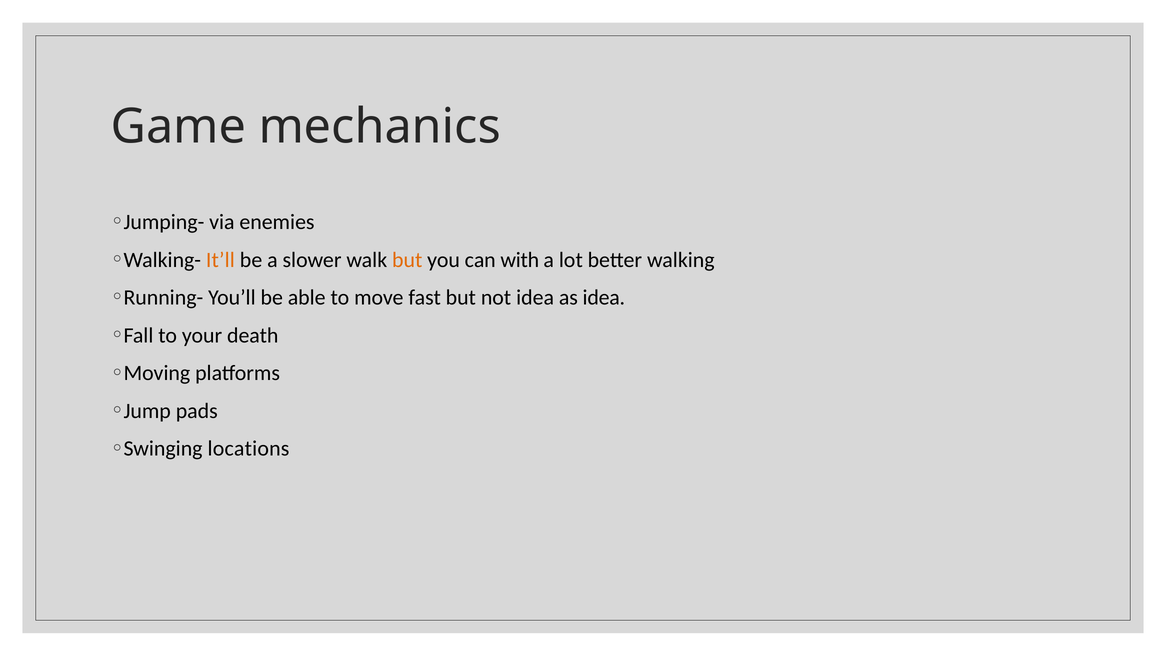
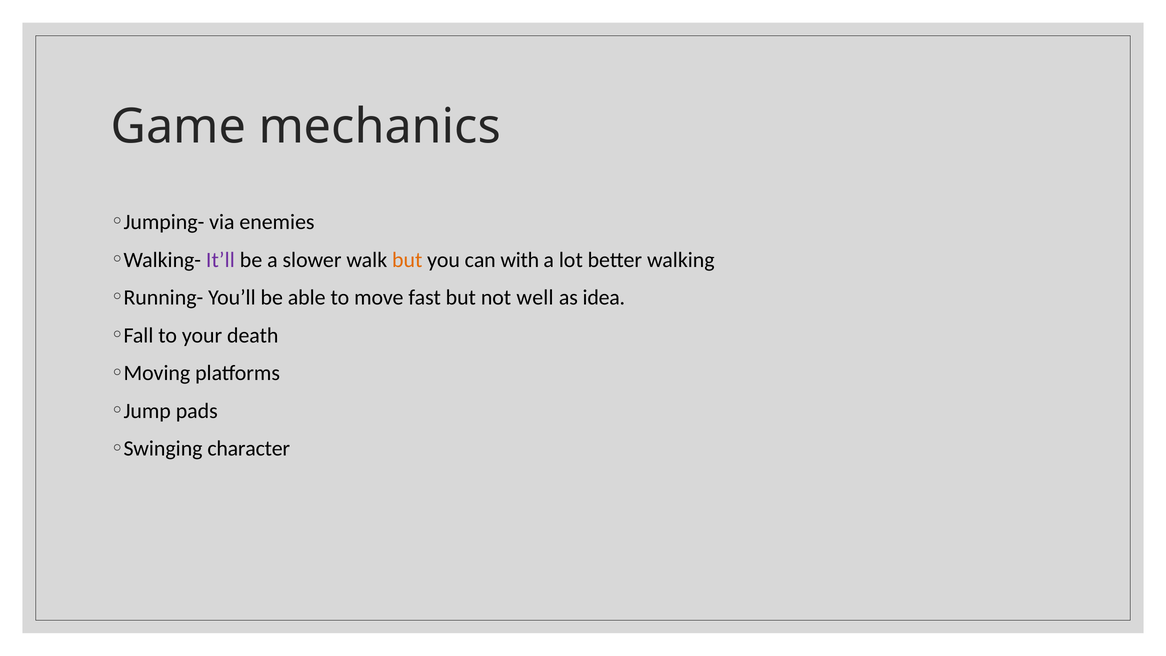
It’ll colour: orange -> purple
not idea: idea -> well
locations: locations -> character
